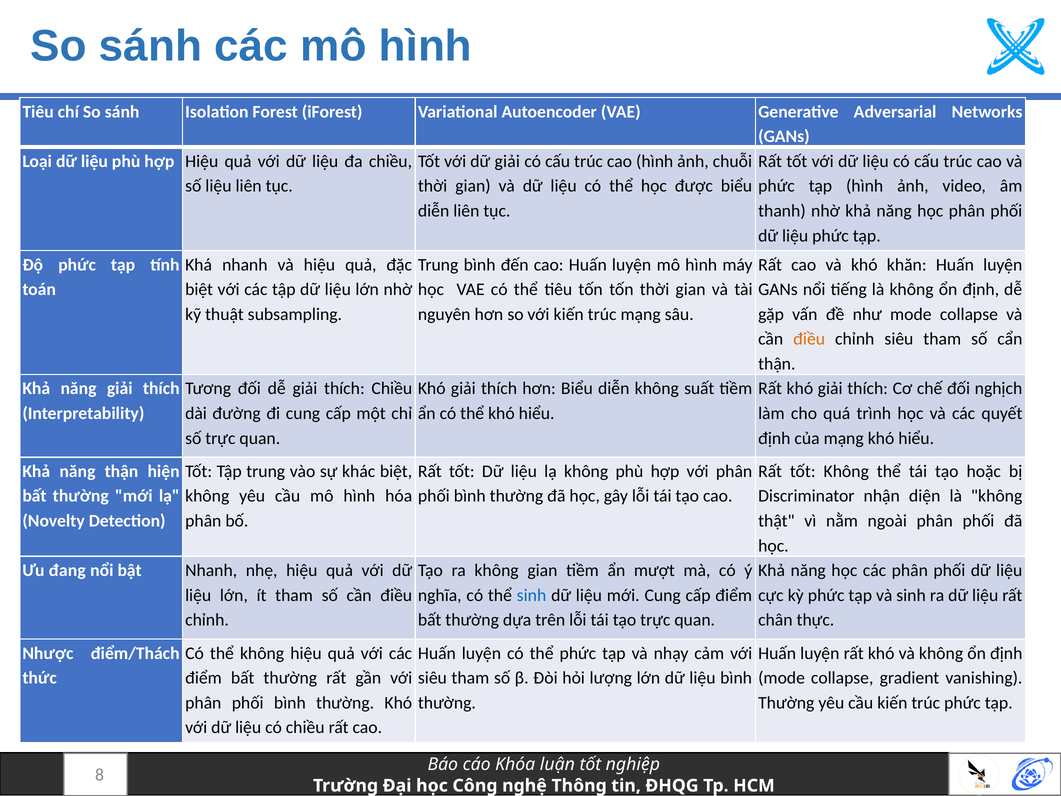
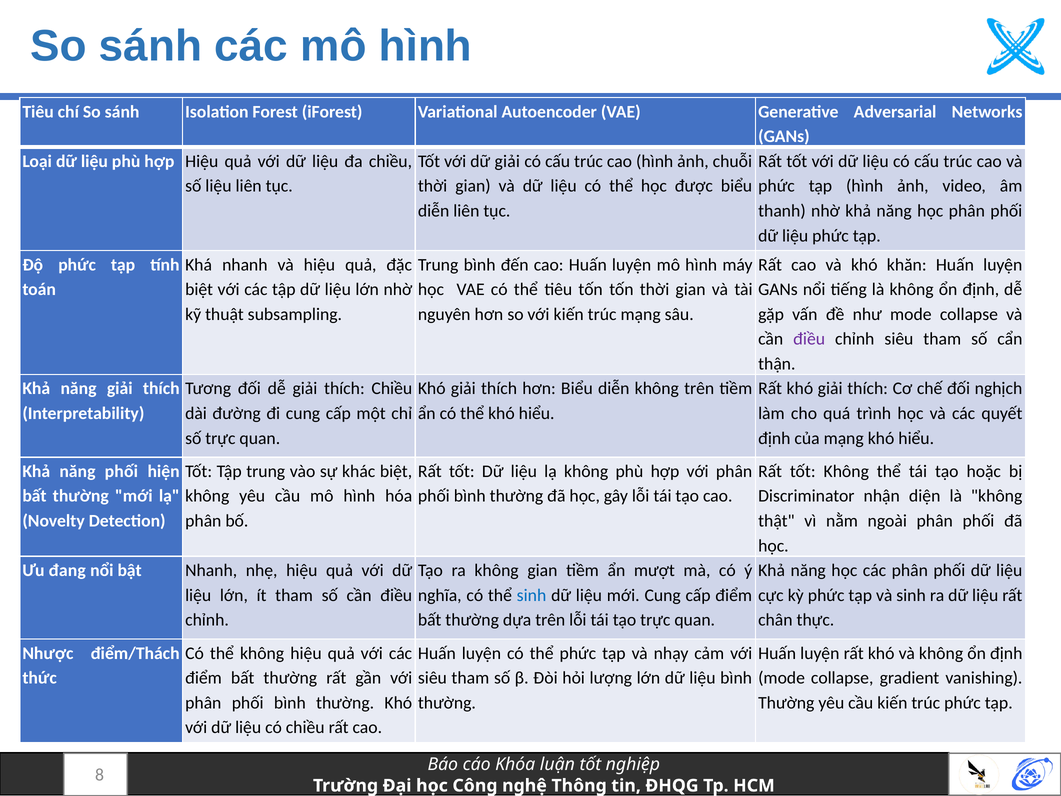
điều at (809, 339) colour: orange -> purple
không suất: suất -> trên
năng thận: thận -> phối
